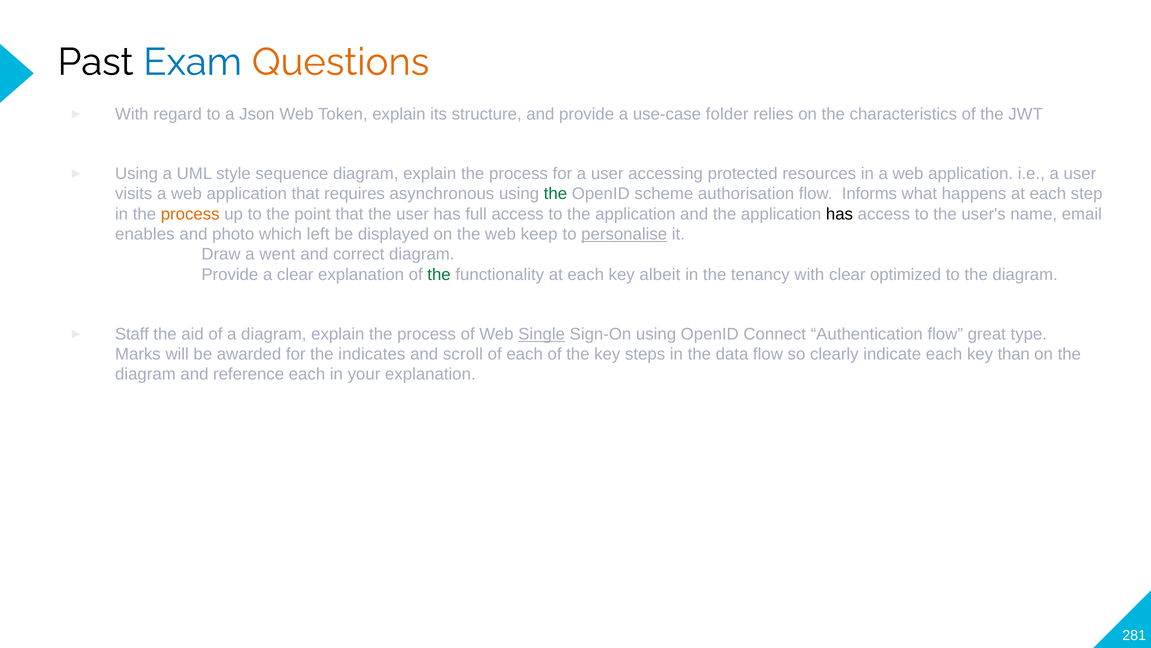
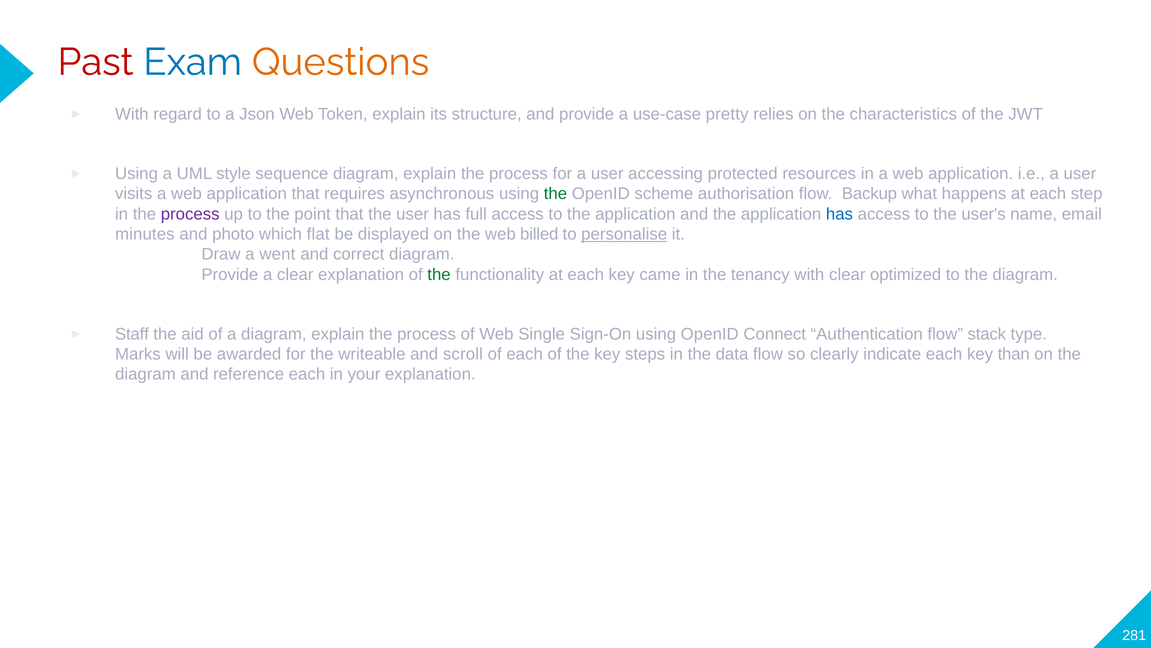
Past colour: black -> red
folder: folder -> pretty
Informs: Informs -> Backup
process at (190, 214) colour: orange -> purple
has at (839, 214) colour: black -> blue
enables: enables -> minutes
left: left -> flat
keep: keep -> billed
albeit: albeit -> came
Single underline: present -> none
great: great -> stack
indicates: indicates -> writeable
